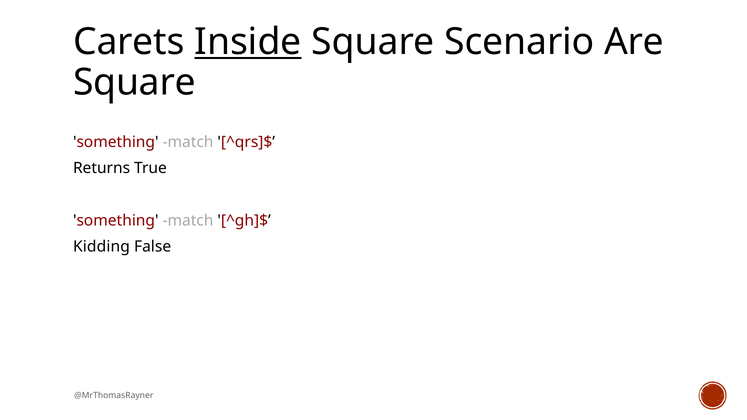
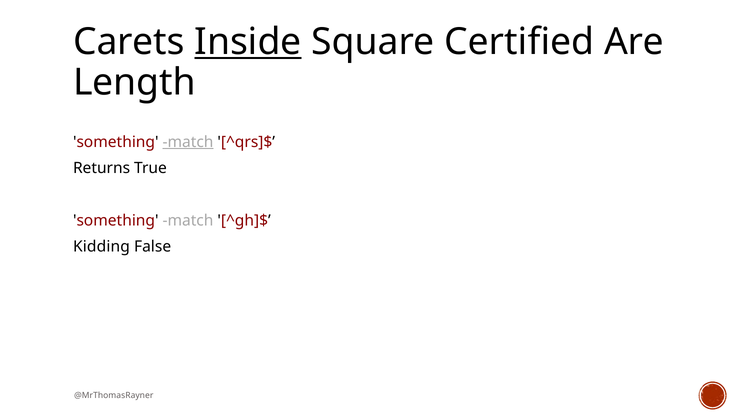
Scenario: Scenario -> Certified
Square at (134, 82): Square -> Length
match at (188, 142) underline: none -> present
